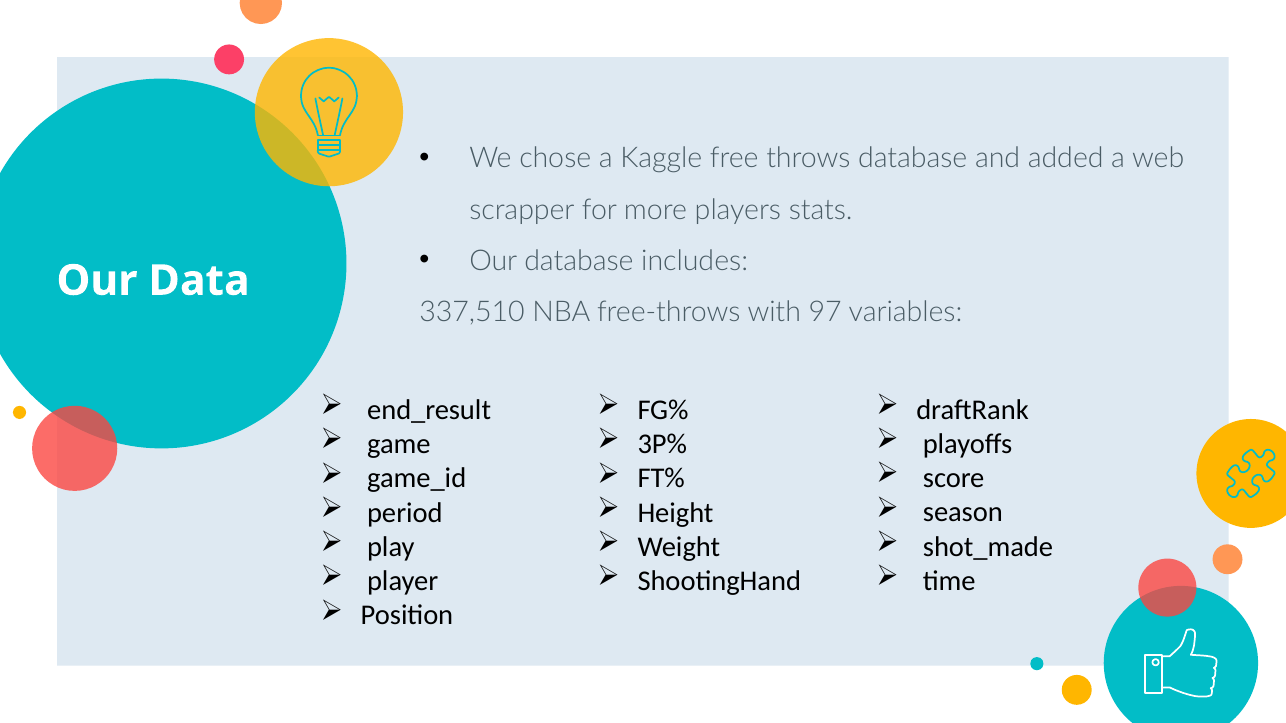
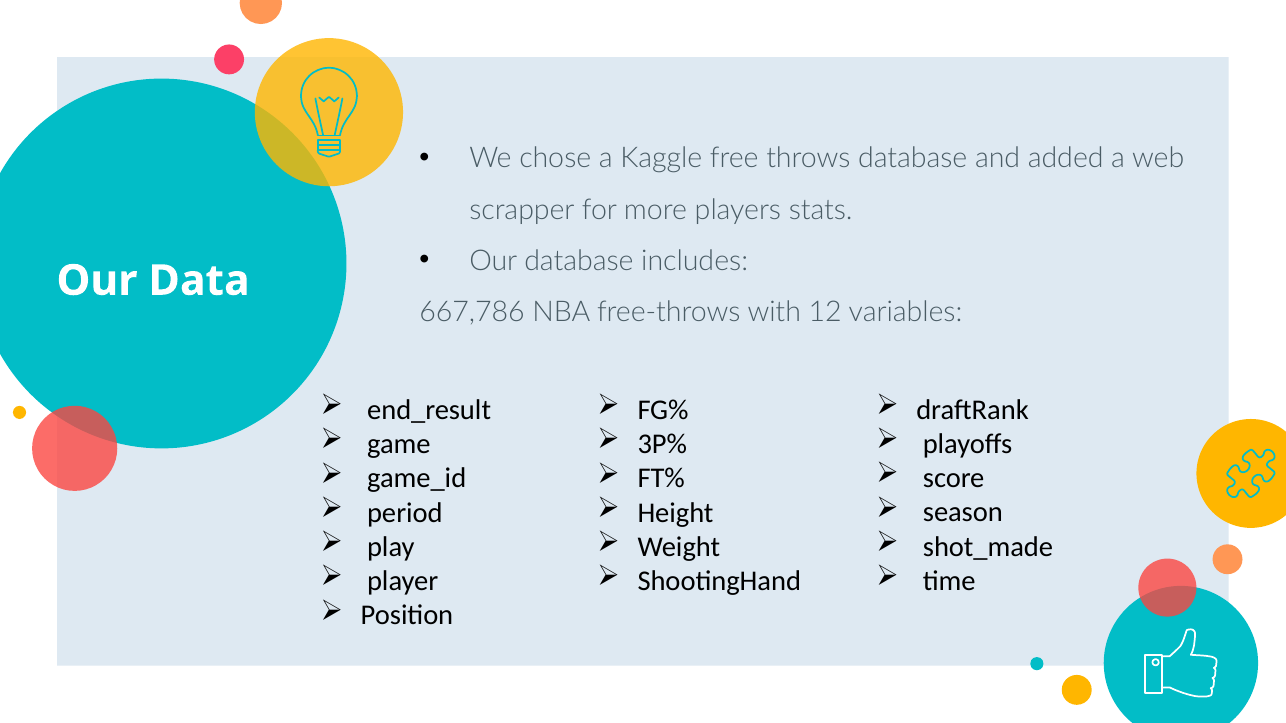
337,510: 337,510 -> 667,786
97: 97 -> 12
